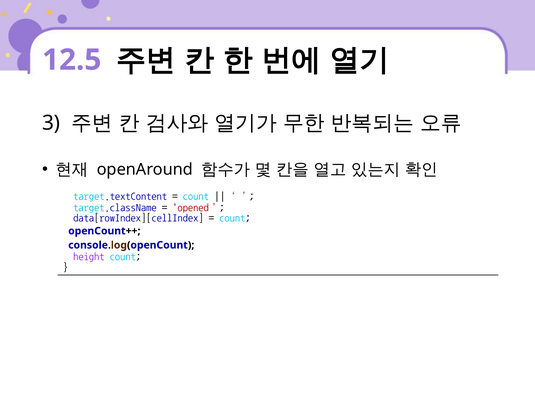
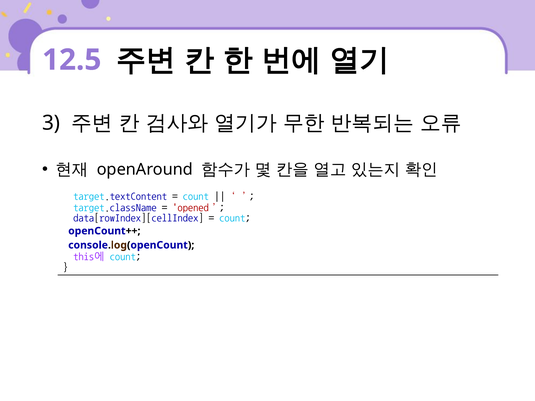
height: height -> this에
